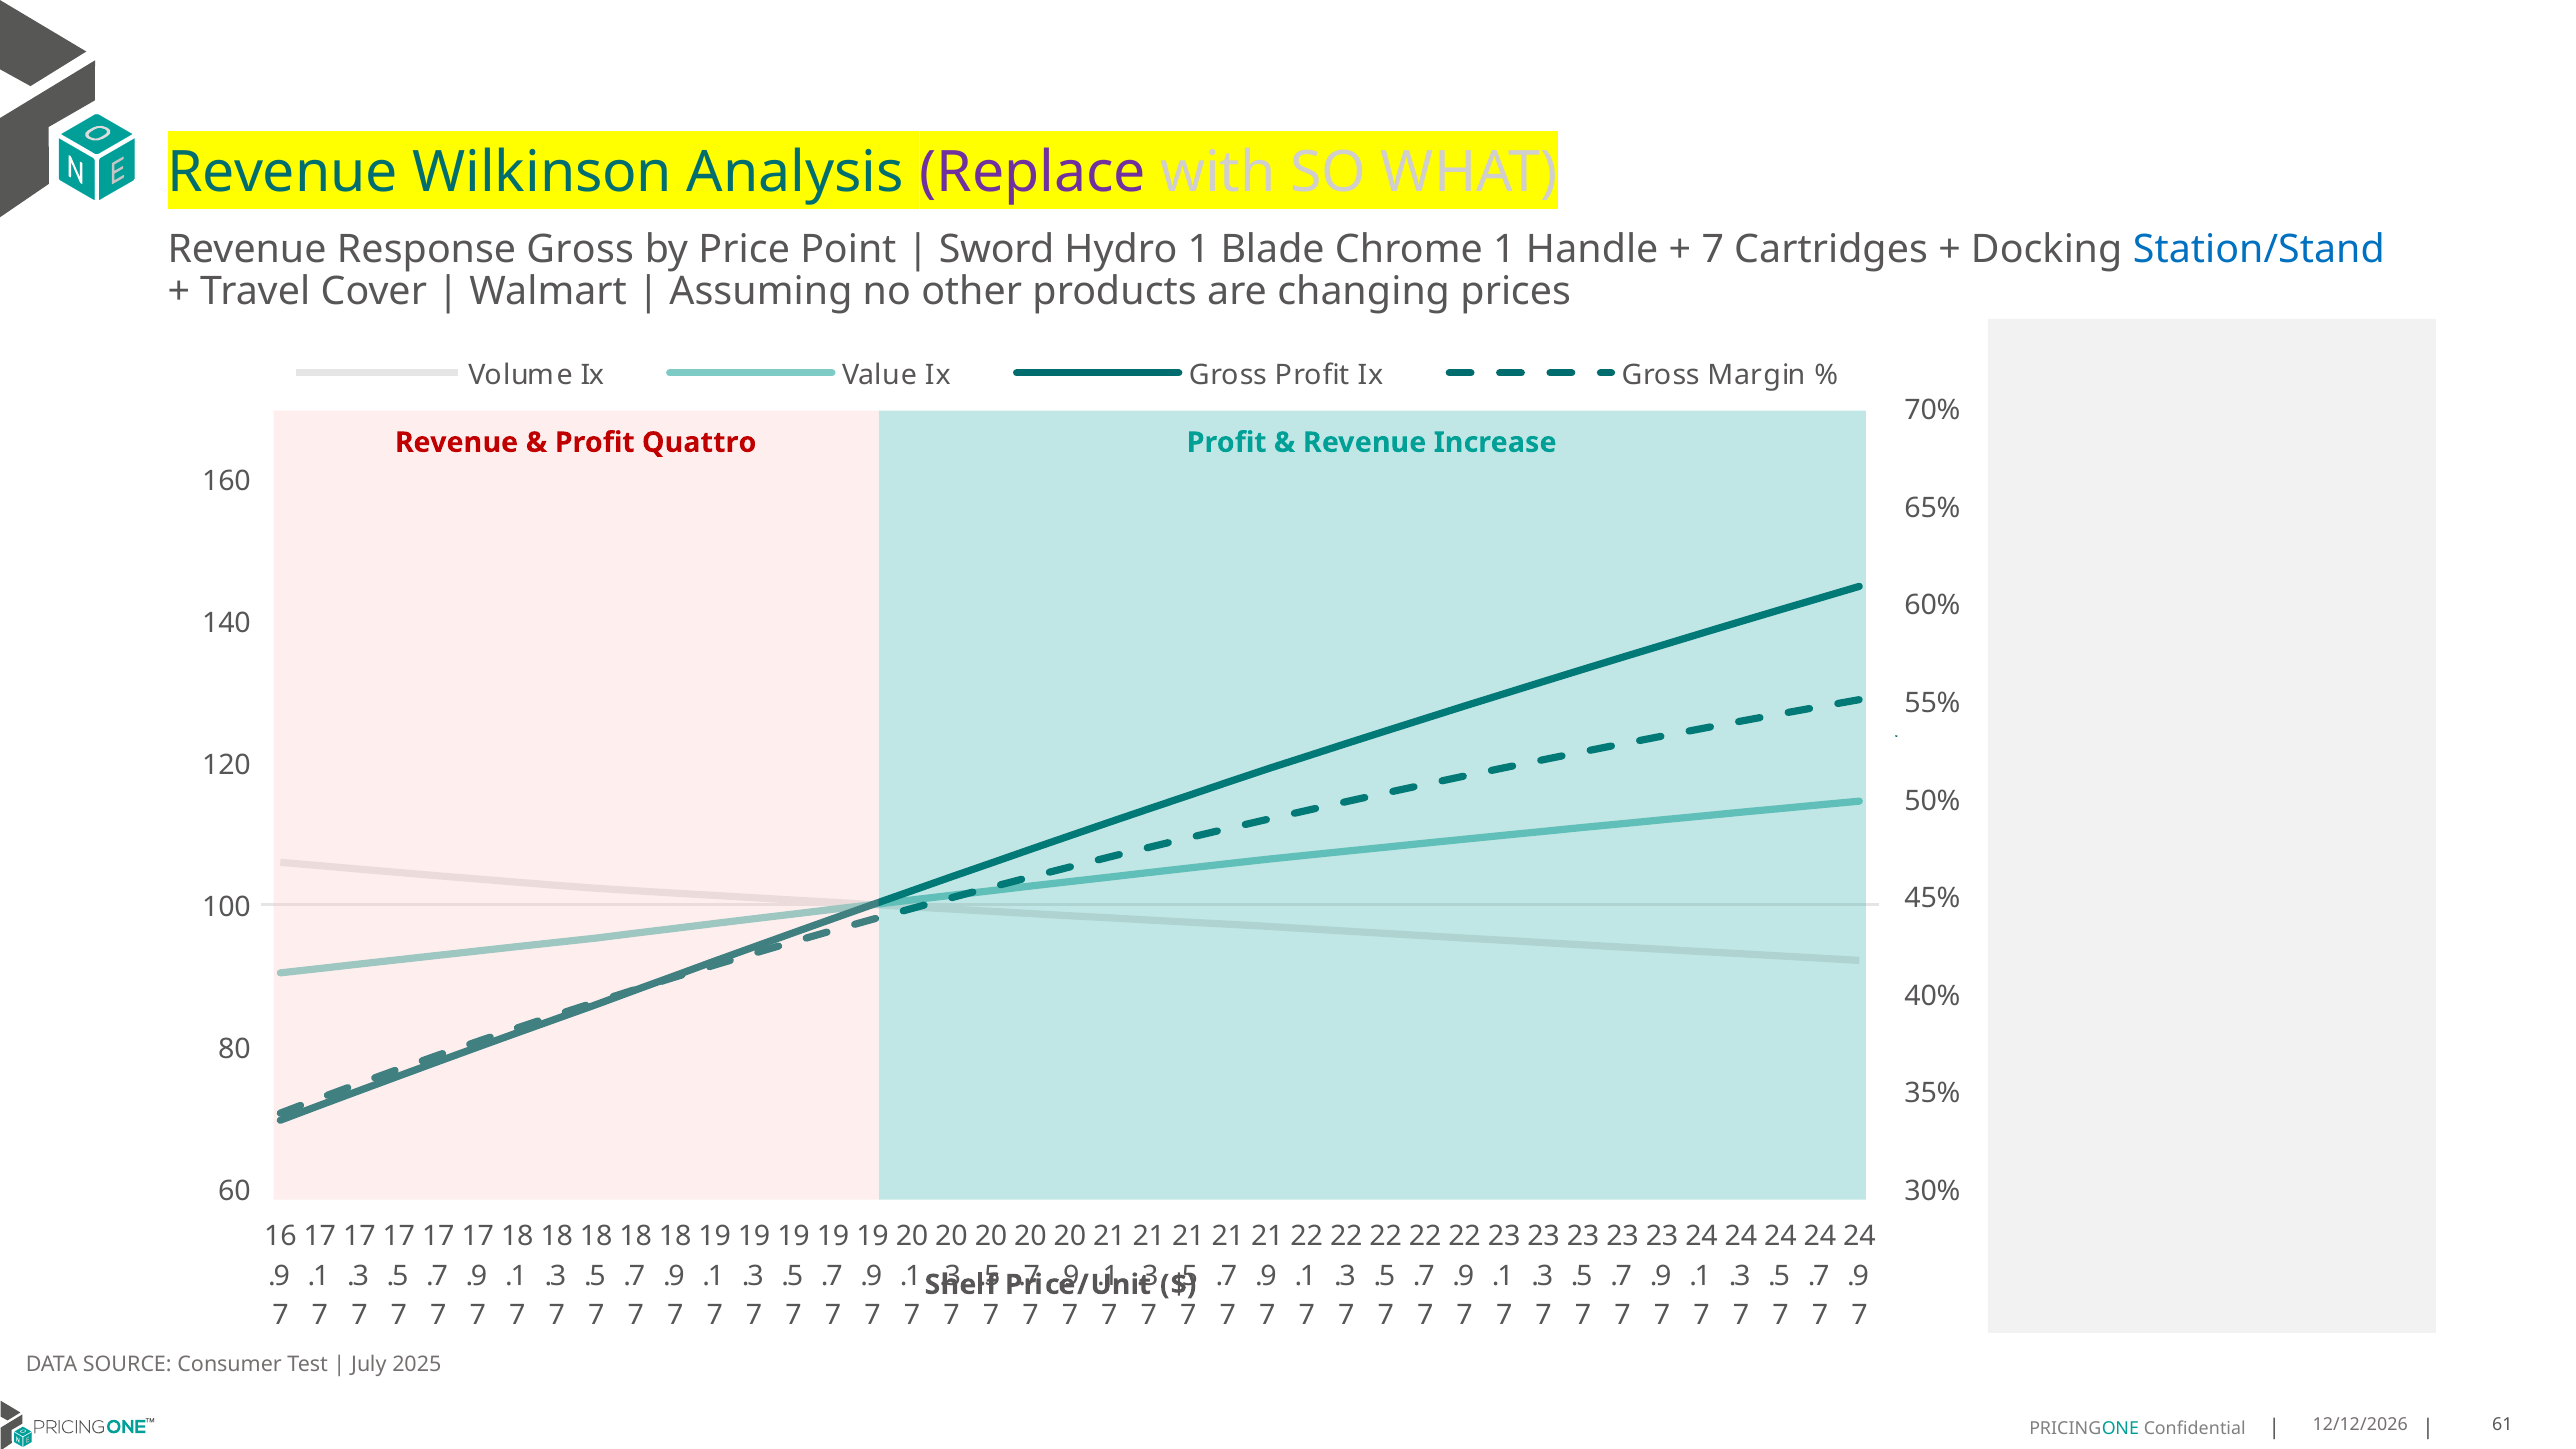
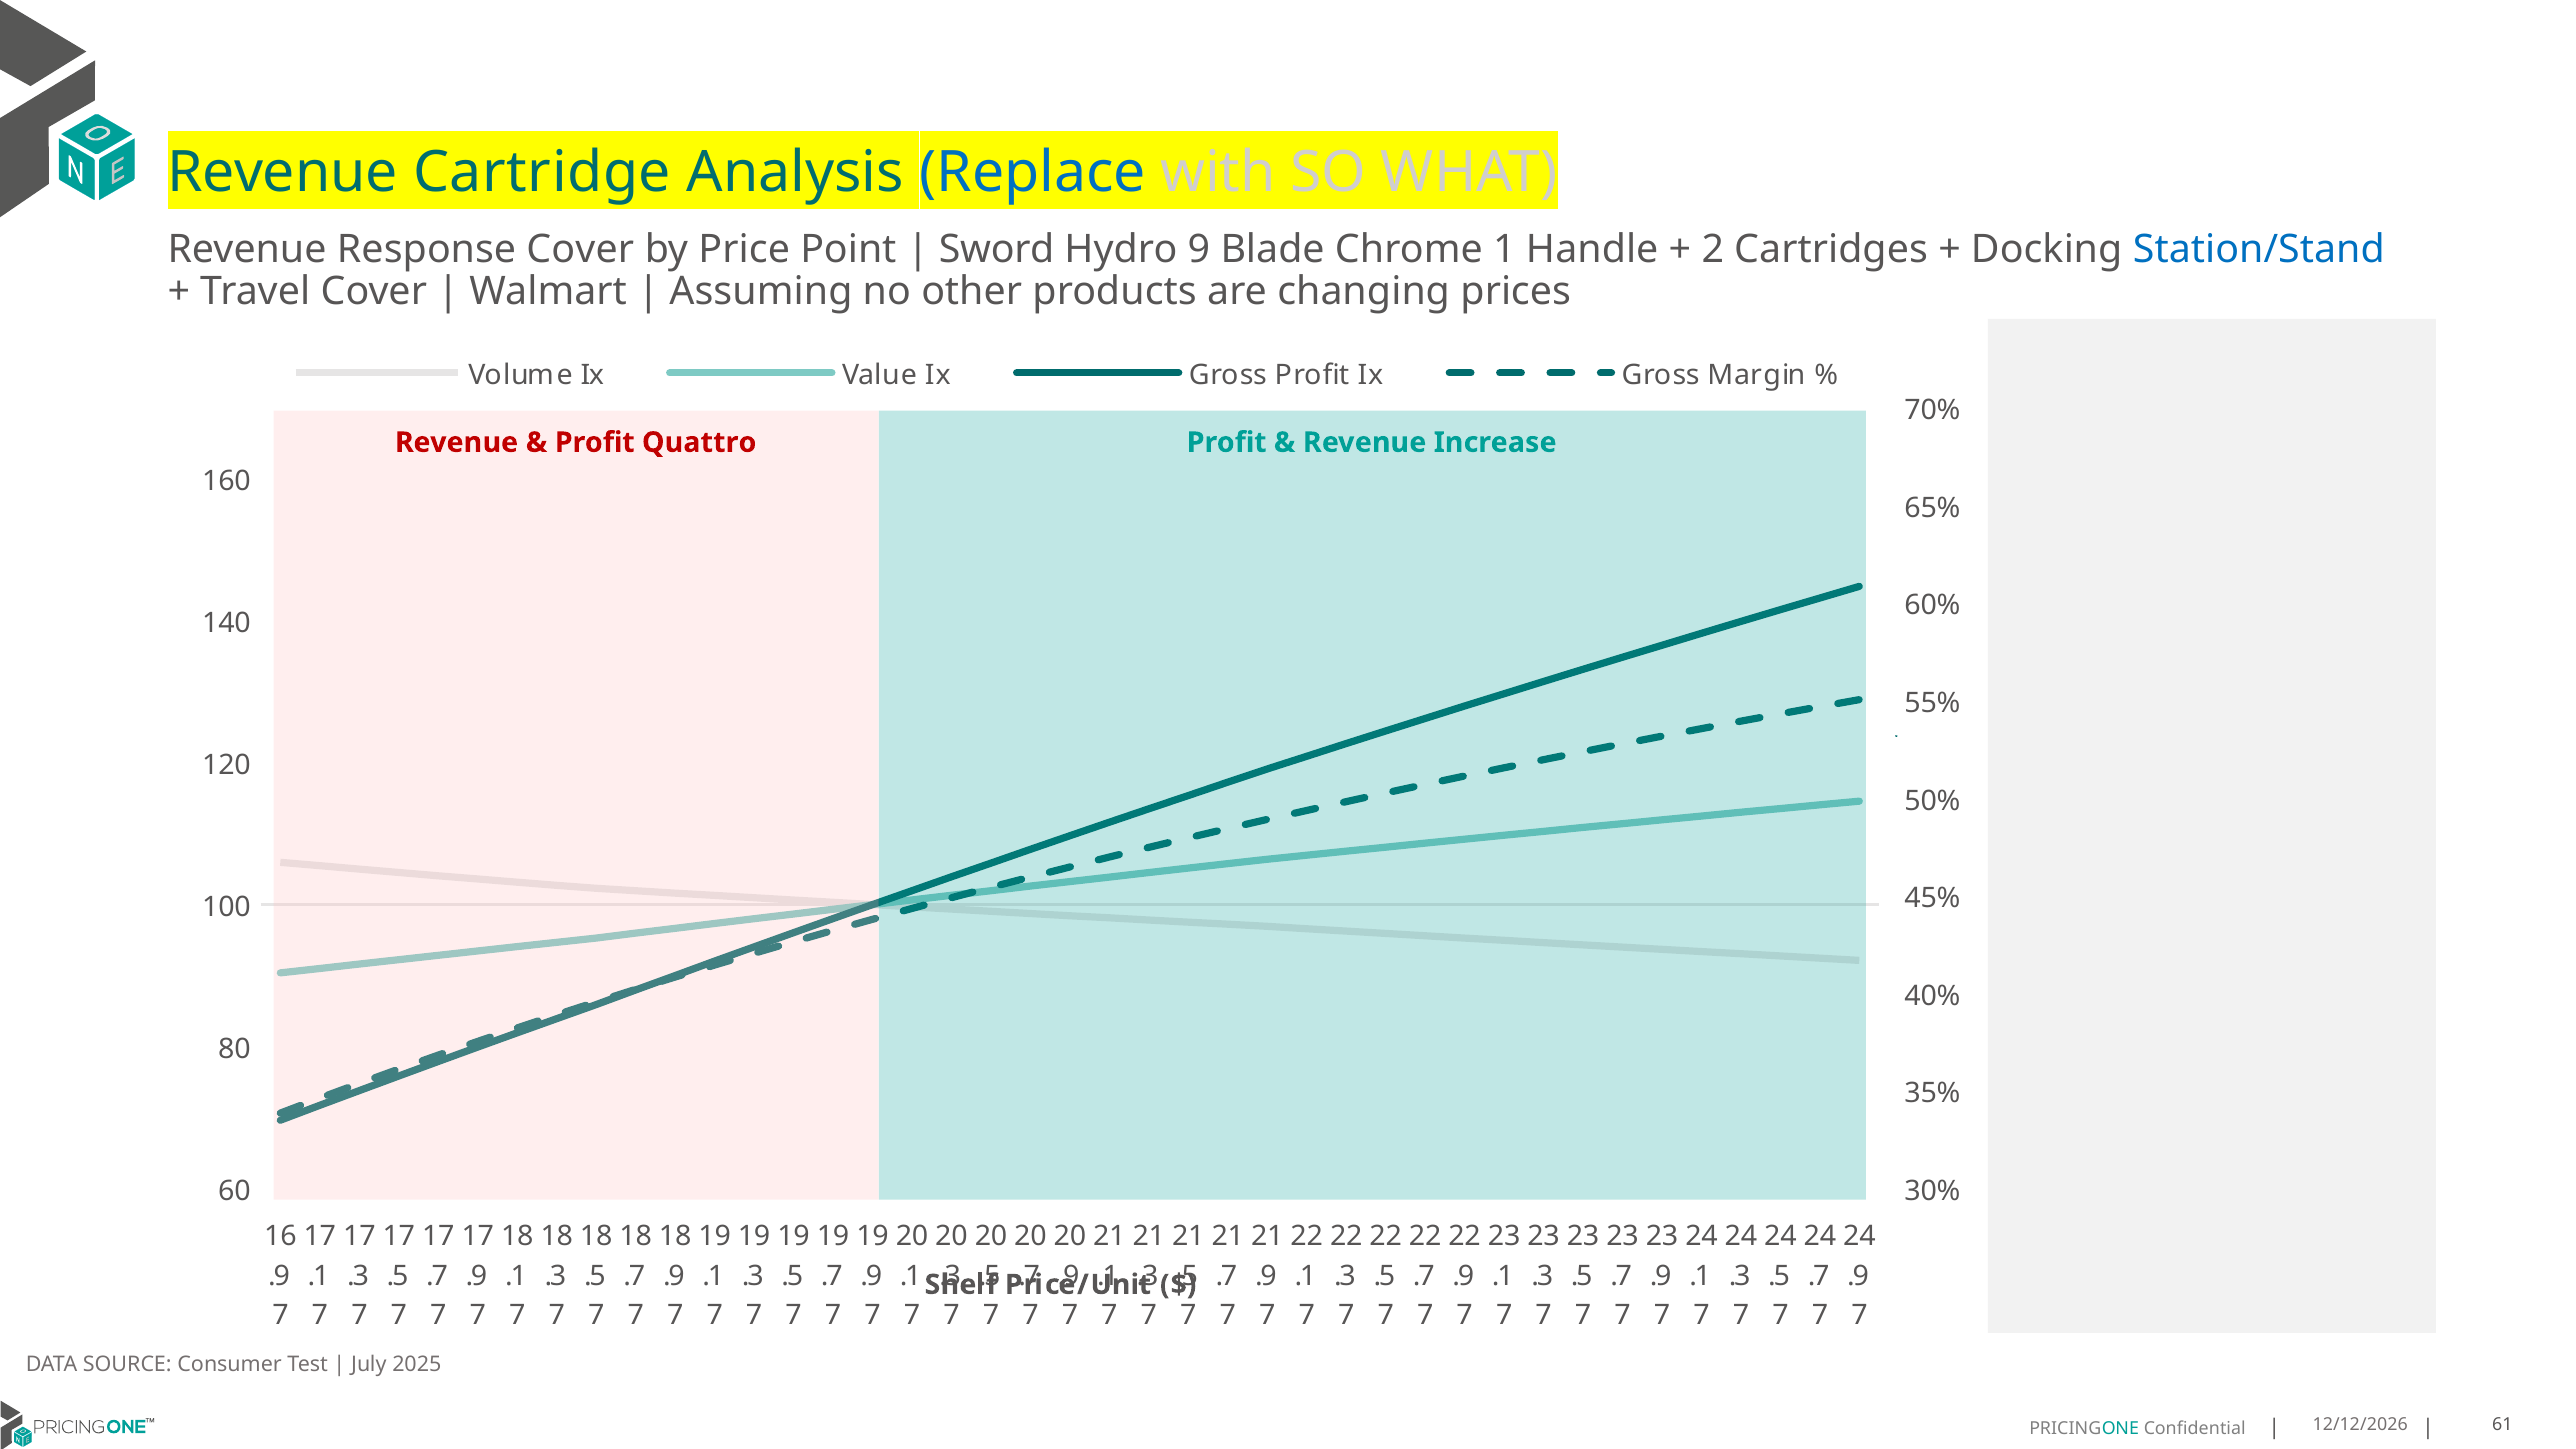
Wilkinson: Wilkinson -> Cartridge
Replace colour: purple -> blue
Response Gross: Gross -> Cover
Hydro 1: 1 -> 9
7 at (1713, 249): 7 -> 2
